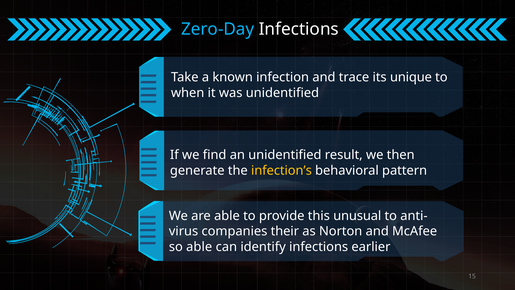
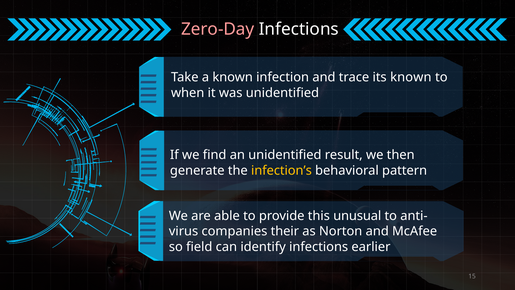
Zero-Day colour: light blue -> pink
its unique: unique -> known
so able: able -> field
